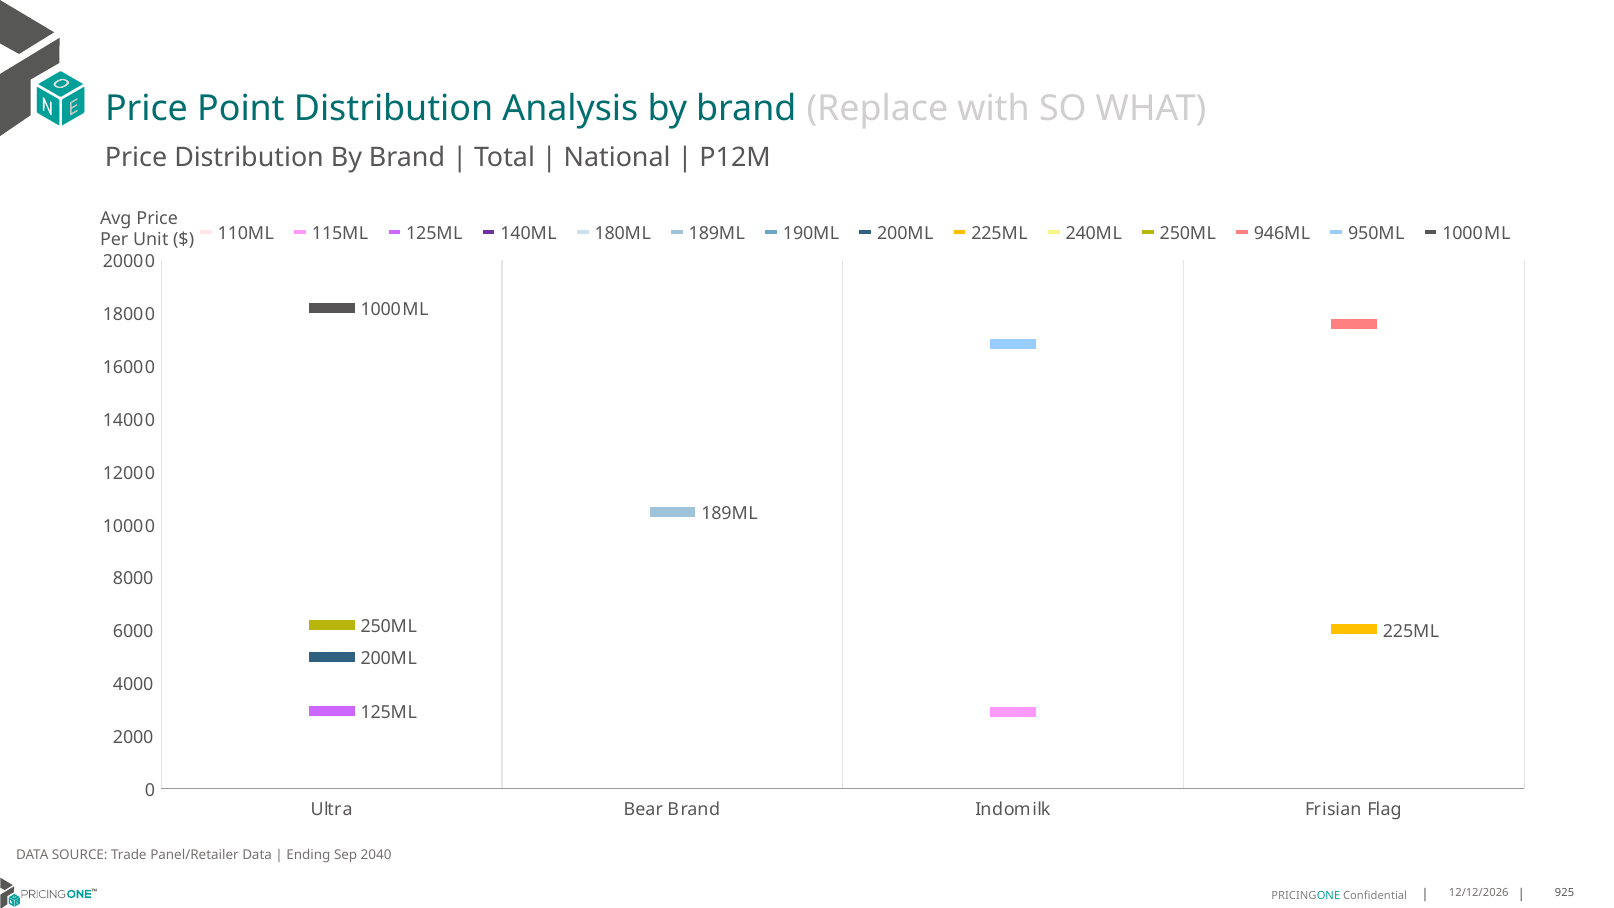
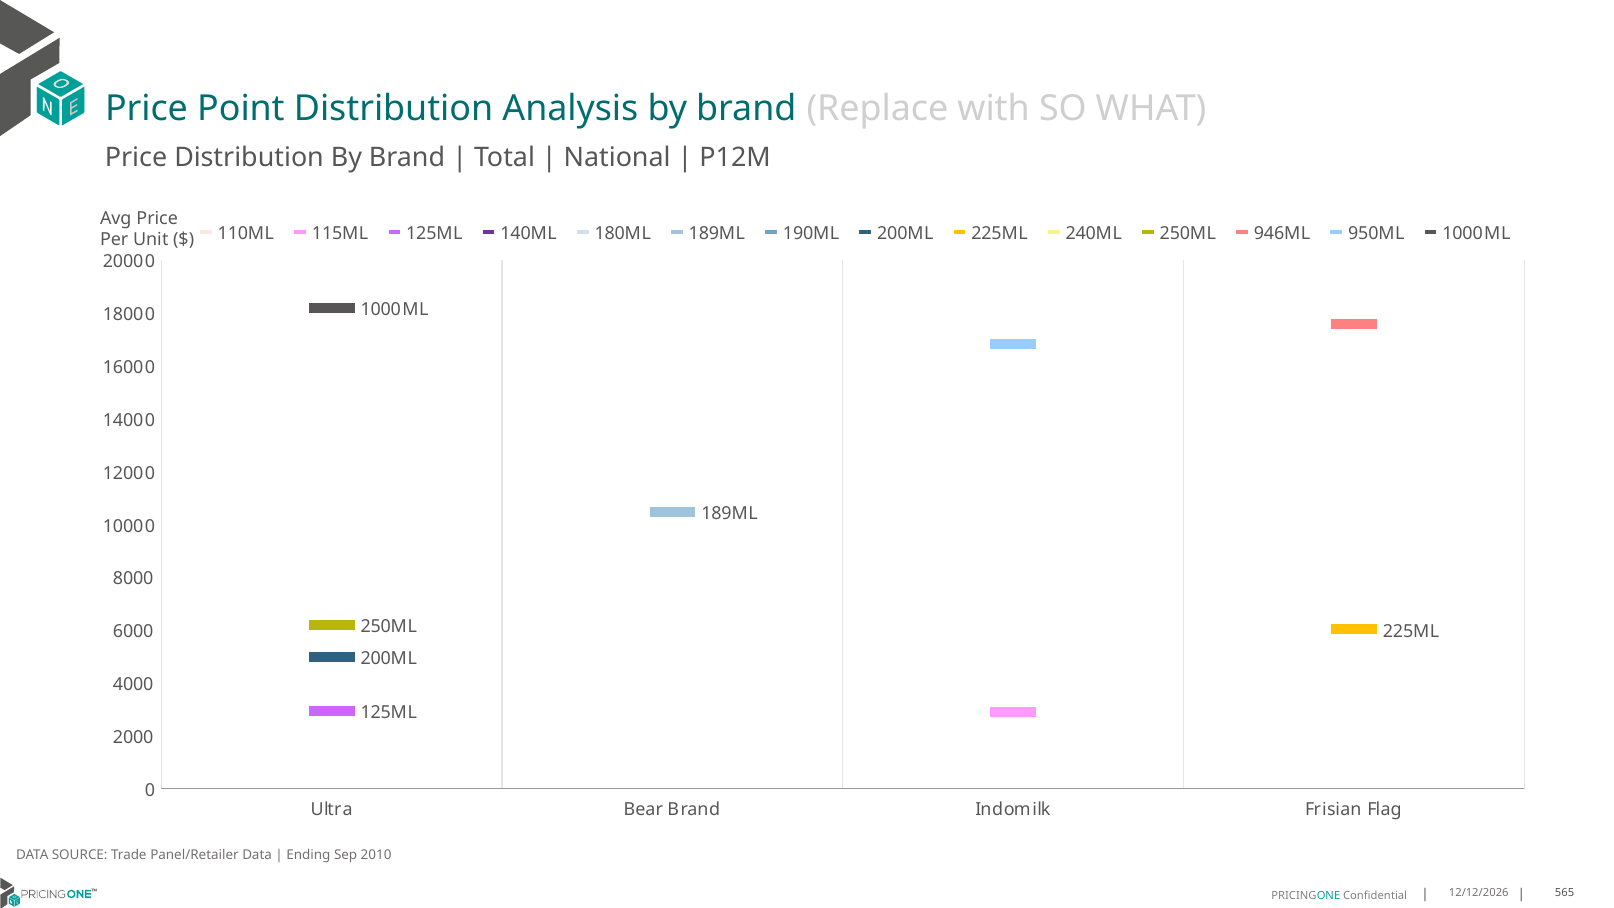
2040: 2040 -> 2010
925: 925 -> 565
